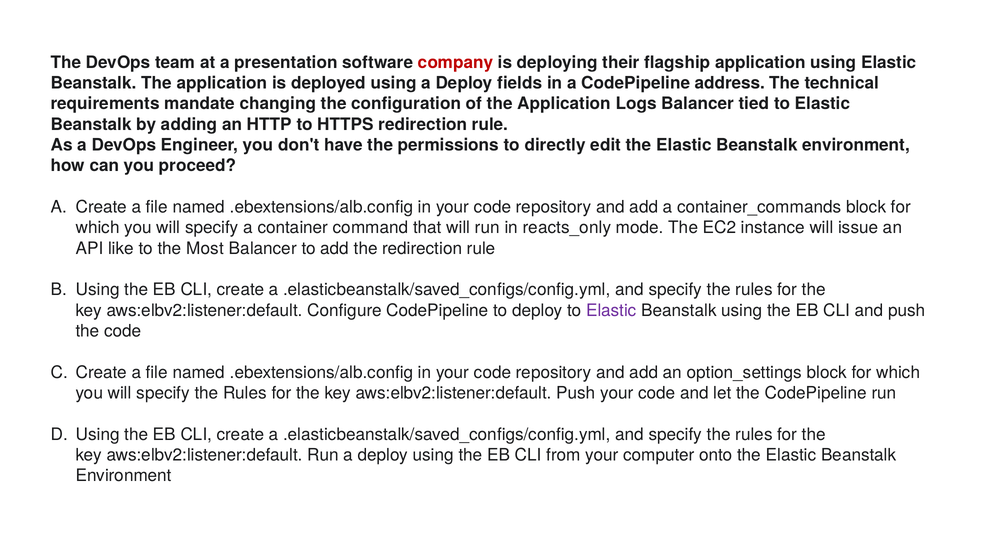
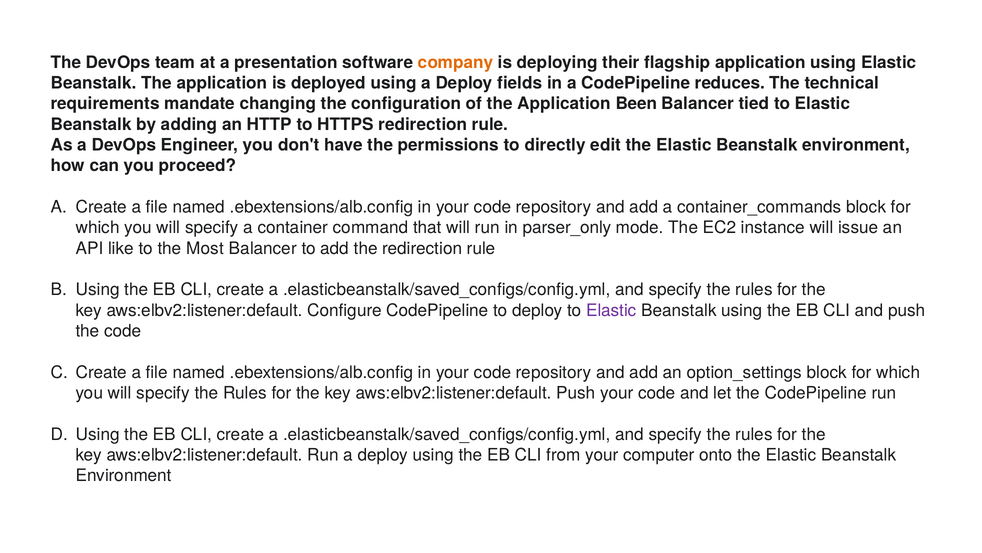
company colour: red -> orange
address: address -> reduces
Logs: Logs -> Been
reacts_only: reacts_only -> parser_only
